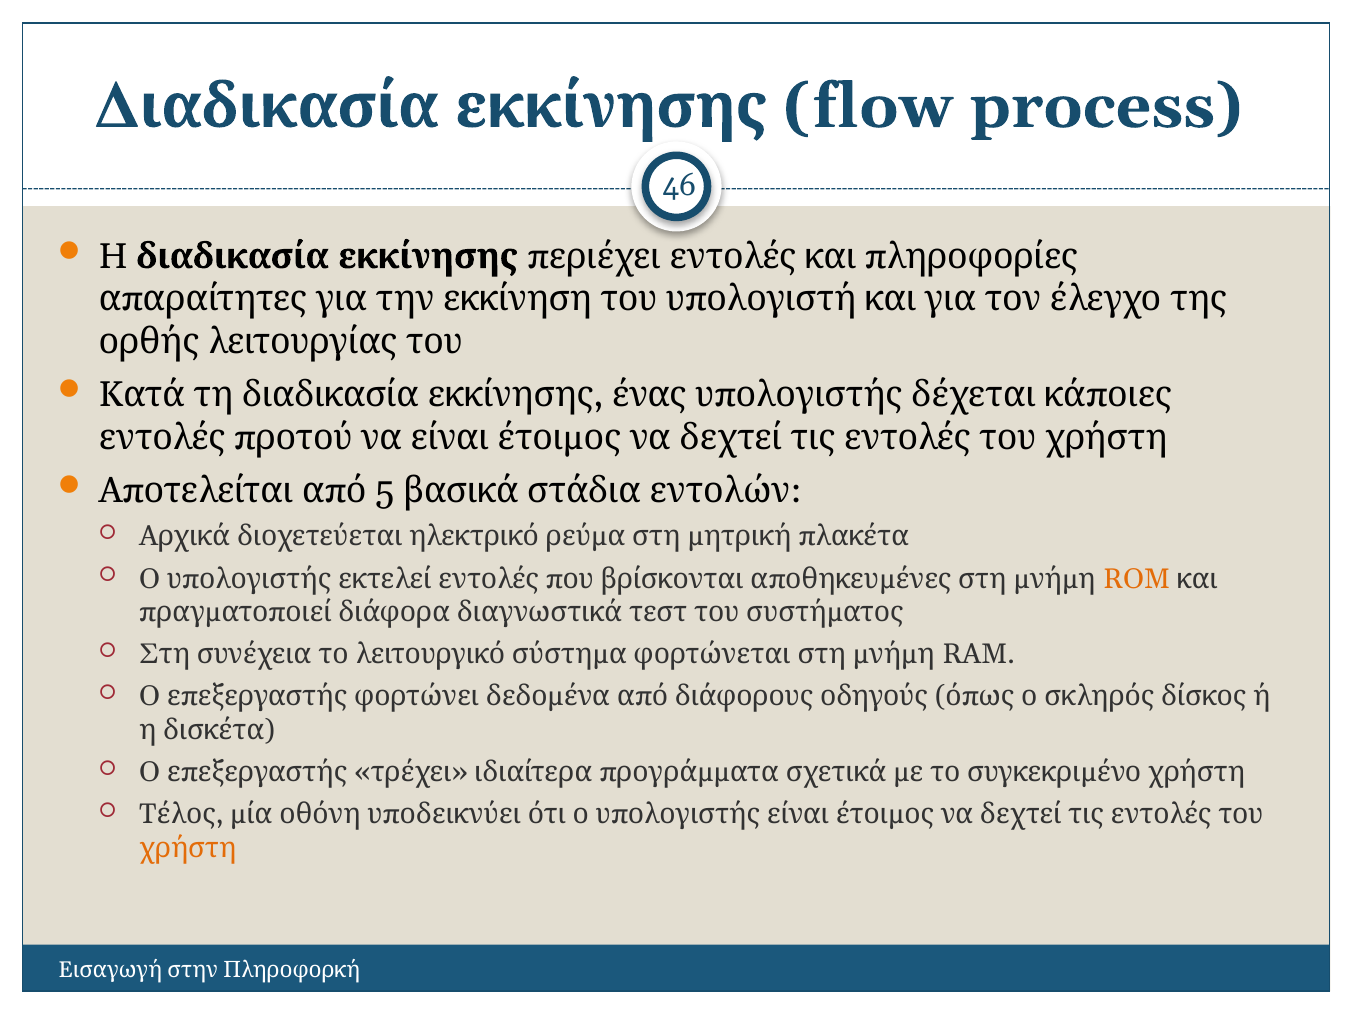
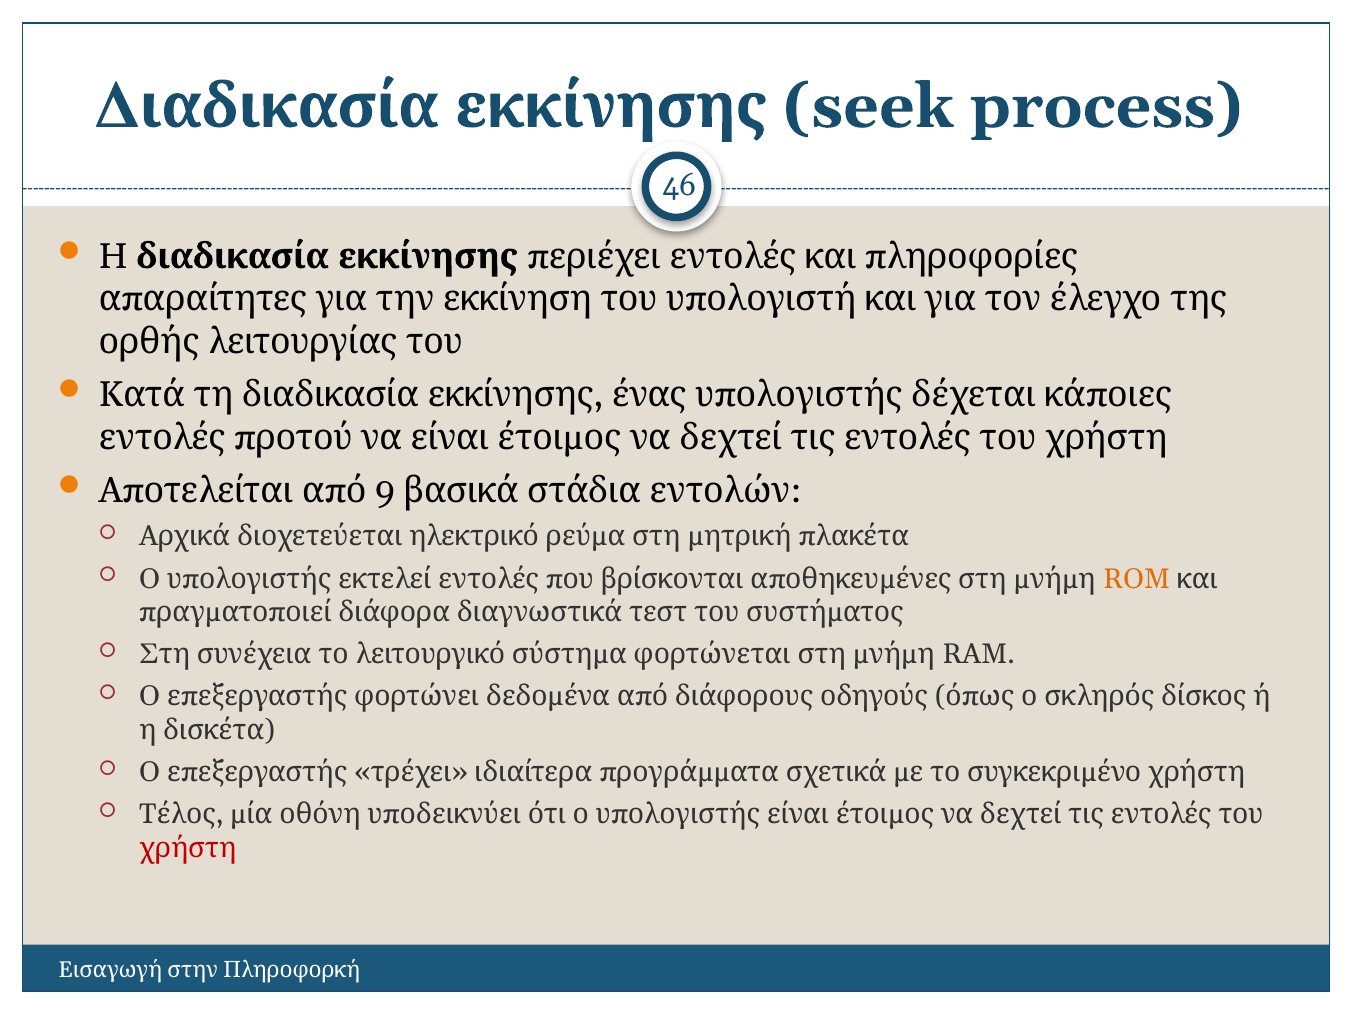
flow: flow -> seek
5: 5 -> 9
χρήστη colour: orange -> red
